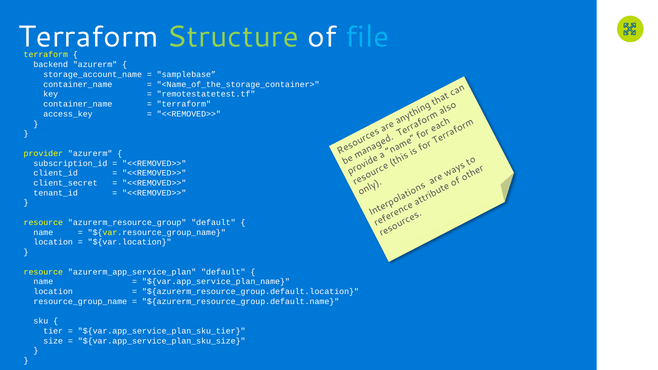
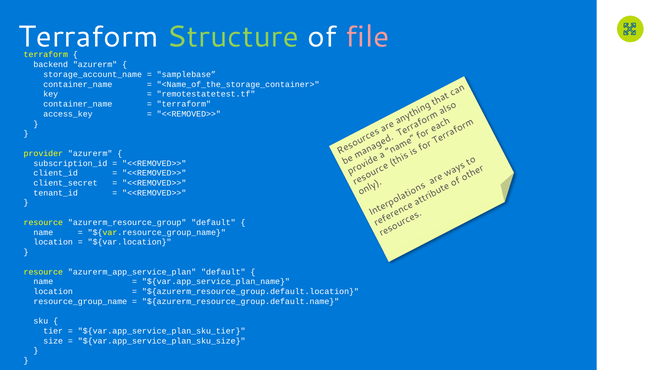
file colour: light blue -> pink
